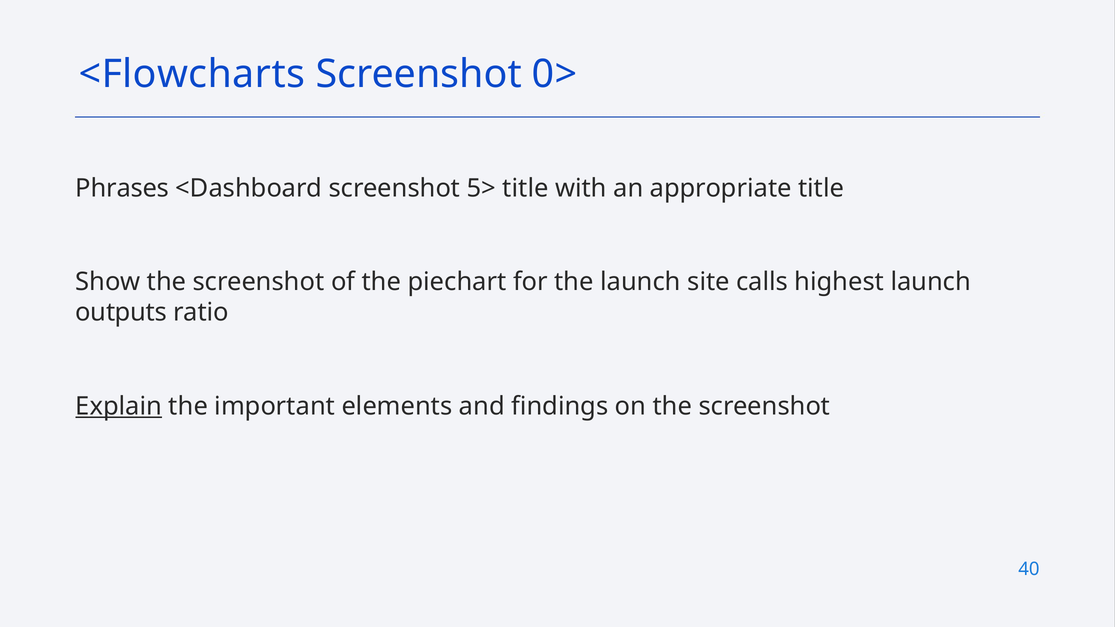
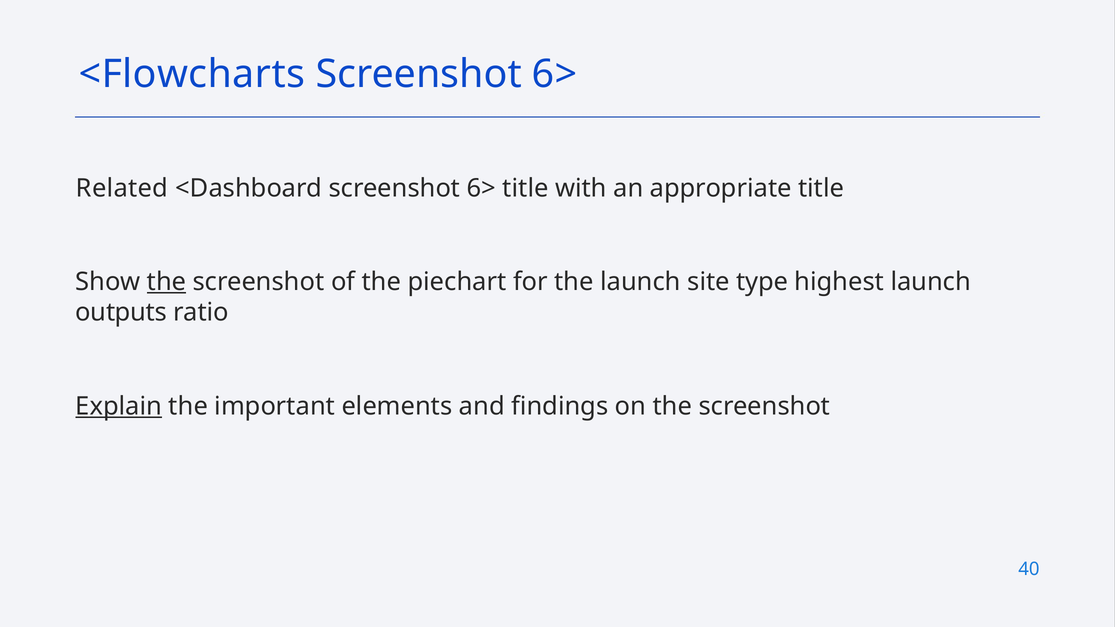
0> at (555, 74): 0> -> 6>
Phrases: Phrases -> Related
<Dashboard screenshot 5>: 5> -> 6>
the at (167, 282) underline: none -> present
calls: calls -> type
